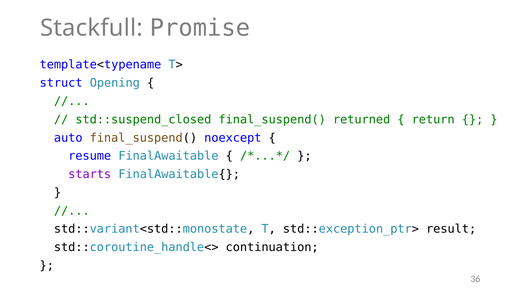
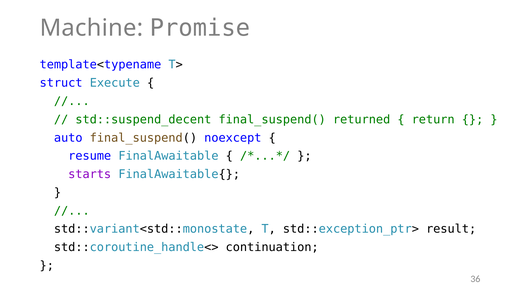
Stackfull: Stackfull -> Machine
Opening: Opening -> Execute
std::suspend_closed: std::suspend_closed -> std::suspend_decent
